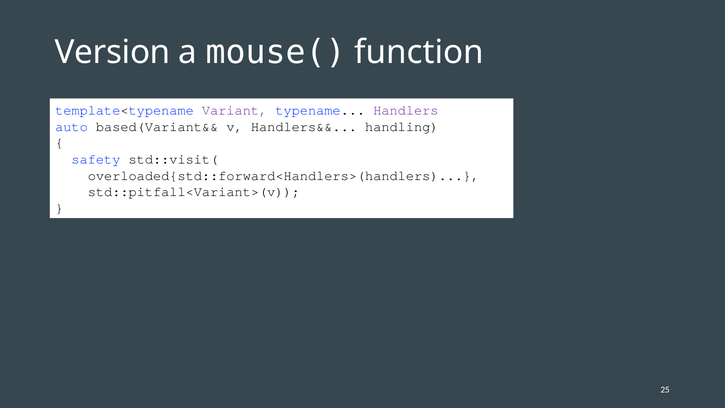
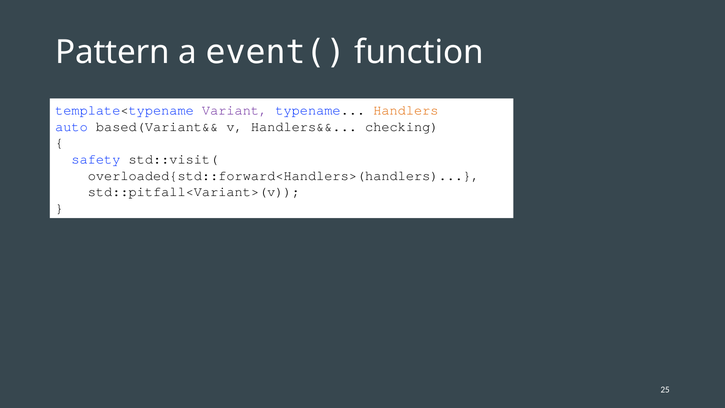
Version: Version -> Pattern
mouse(: mouse( -> event(
Handlers colour: purple -> orange
handling: handling -> checking
